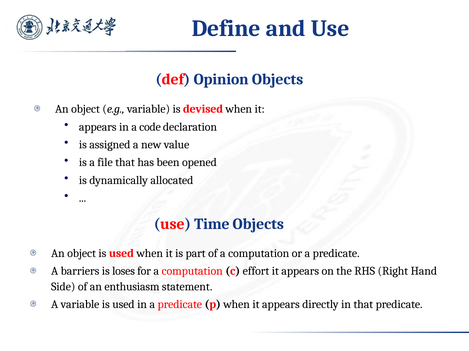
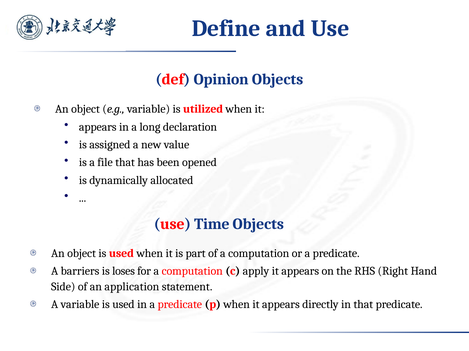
devised: devised -> utilized
code: code -> long
effort: effort -> apply
enthusiasm: enthusiasm -> application
